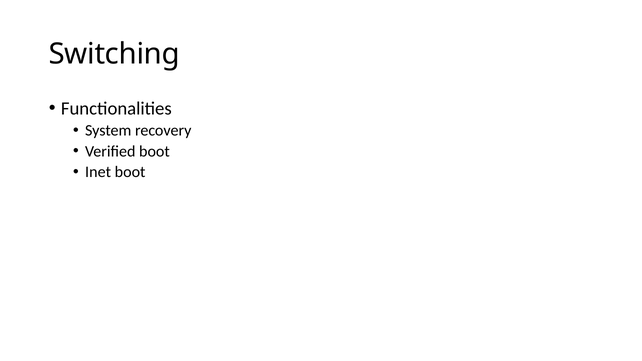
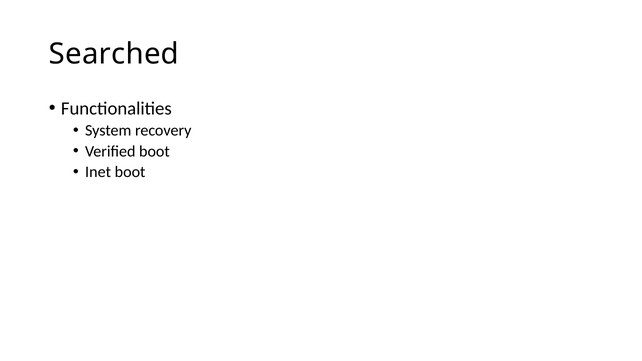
Switching: Switching -> Searched
